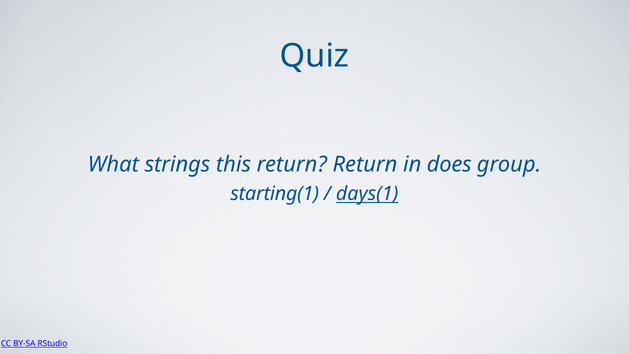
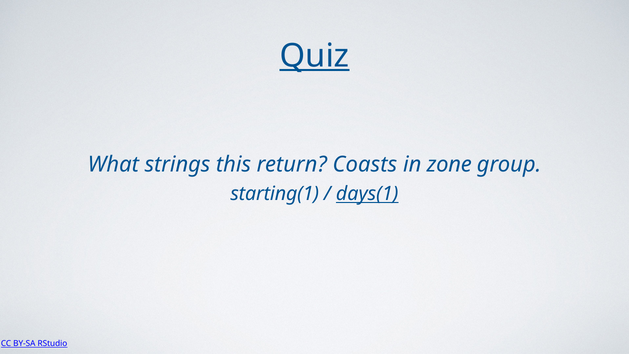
Quiz underline: none -> present
return Return: Return -> Coasts
does: does -> zone
